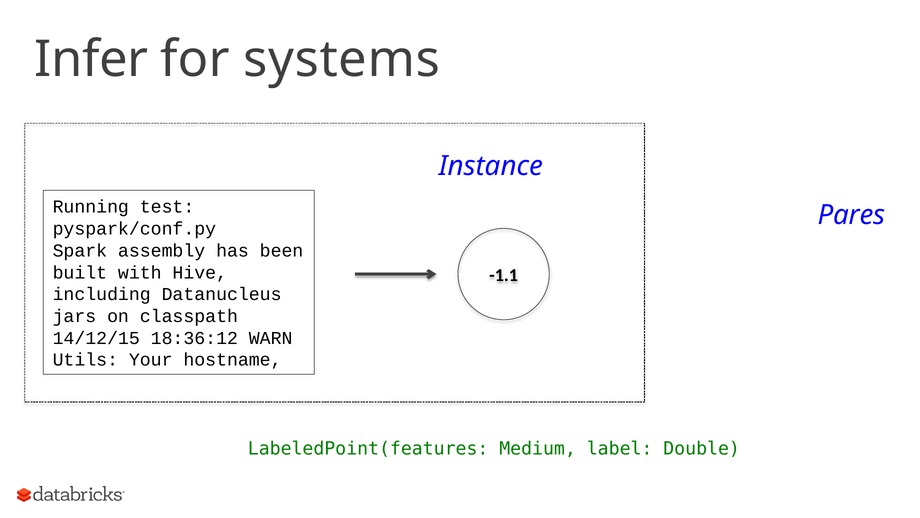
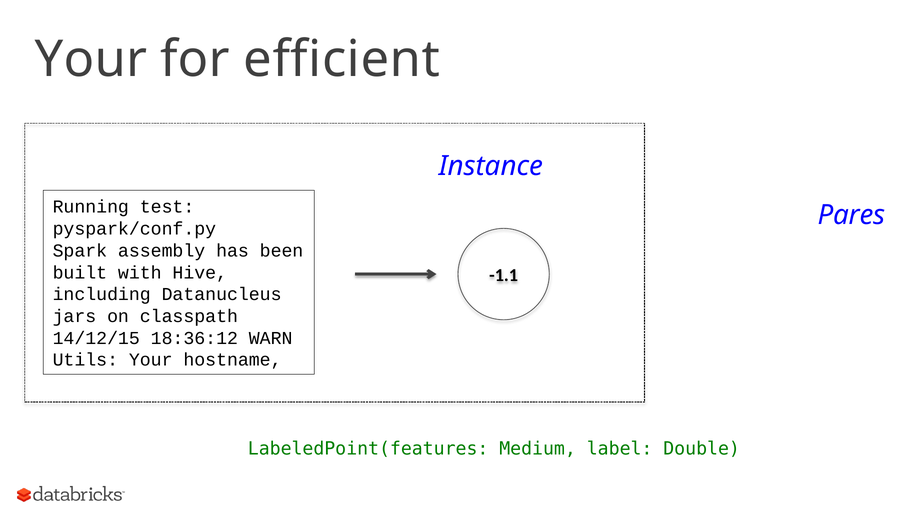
Infer at (91, 59): Infer -> Your
systems: systems -> efficient
